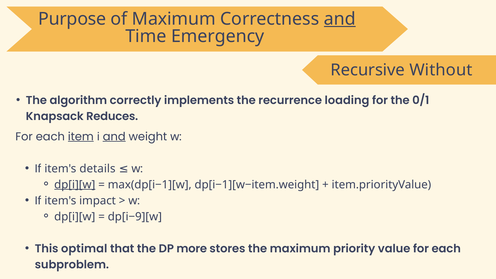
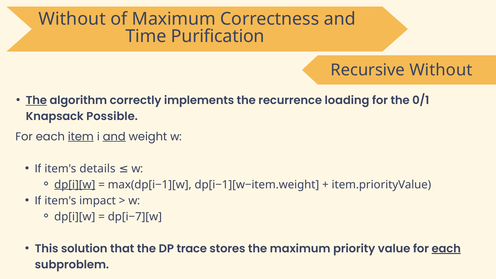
Purpose at (72, 19): Purpose -> Without
and at (340, 19) underline: present -> none
Emergency: Emergency -> Purification
The at (36, 100) underline: none -> present
Reduces: Reduces -> Possible
dp[i−9][w: dp[i−9][w -> dp[i−7][w
optimal: optimal -> solution
more: more -> trace
each at (446, 249) underline: none -> present
